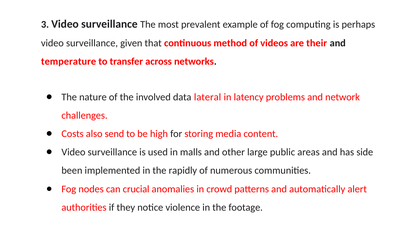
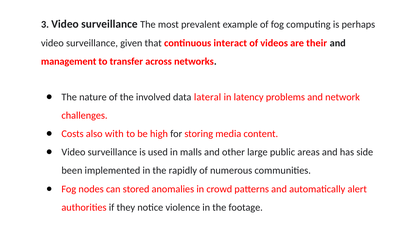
method: method -> interact
temperature: temperature -> management
send: send -> with
crucial: crucial -> stored
